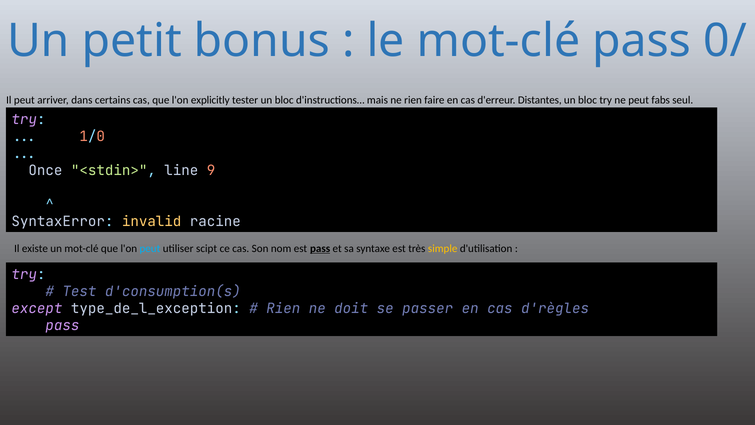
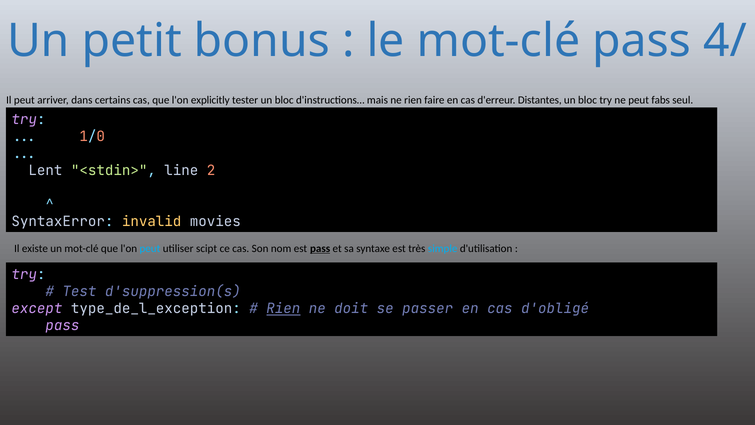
0/: 0/ -> 4/
Once: Once -> Lent
9: 9 -> 2
racine: racine -> movies
simple colour: yellow -> light blue
d'consumption(s: d'consumption(s -> d'suppression(s
Rien at (283, 309) underline: none -> present
d'règles: d'règles -> d'obligé
